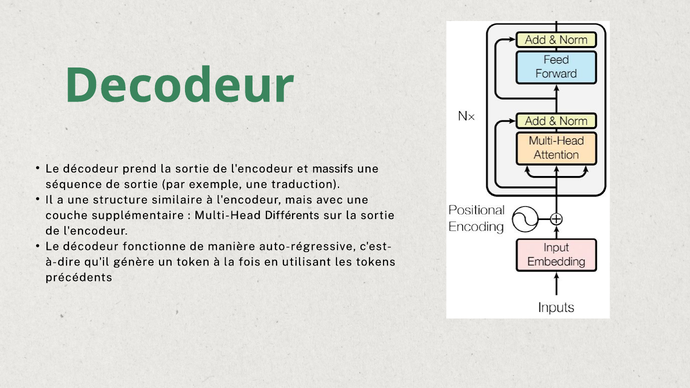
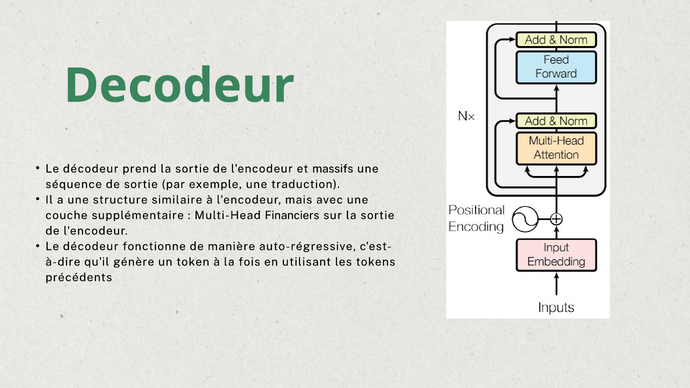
Différents: Différents -> Financiers
